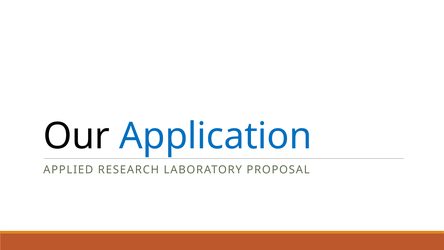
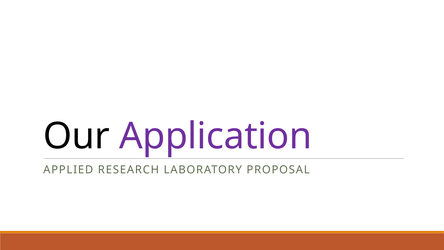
Application colour: blue -> purple
